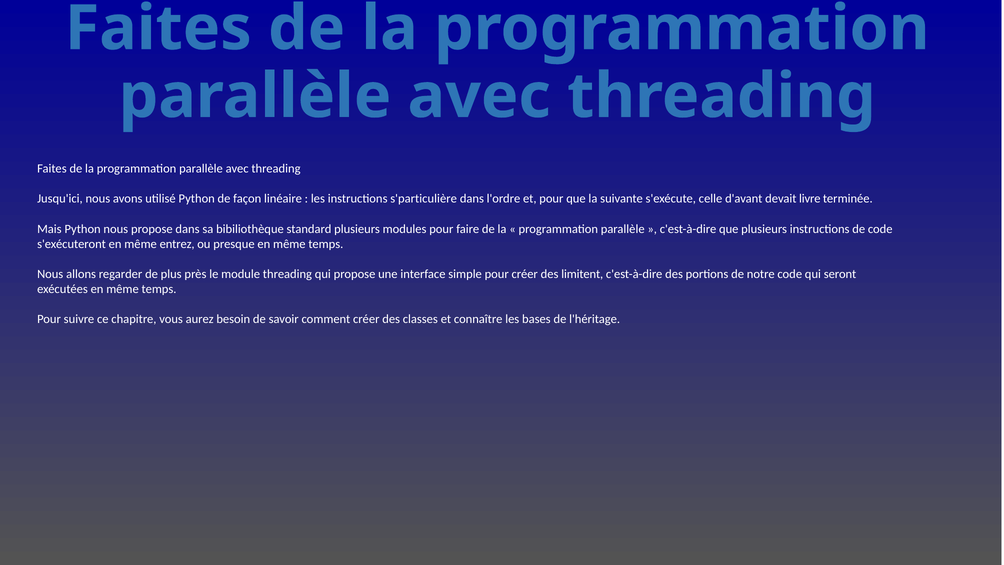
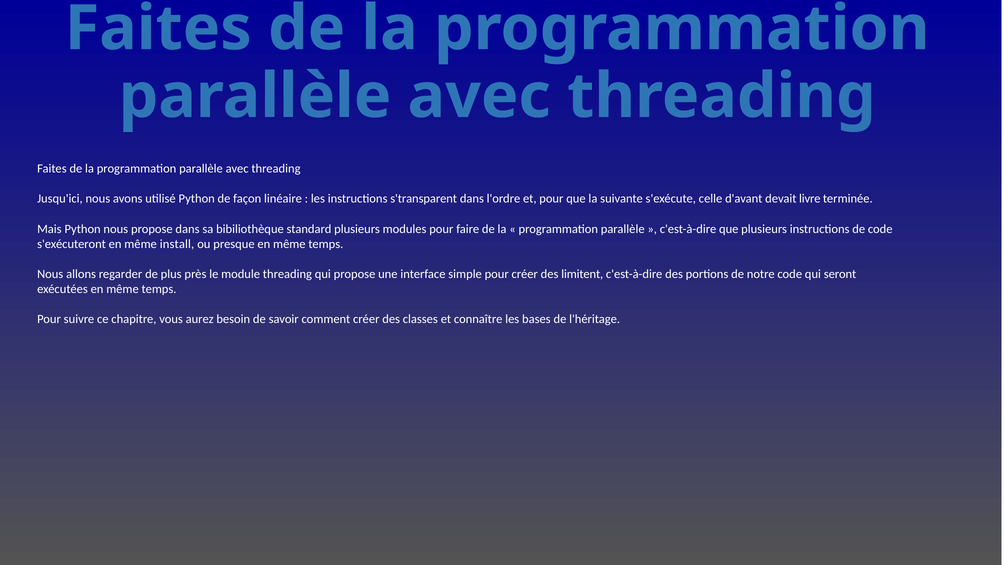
s'particulière: s'particulière -> s'transparent
entrez: entrez -> install
